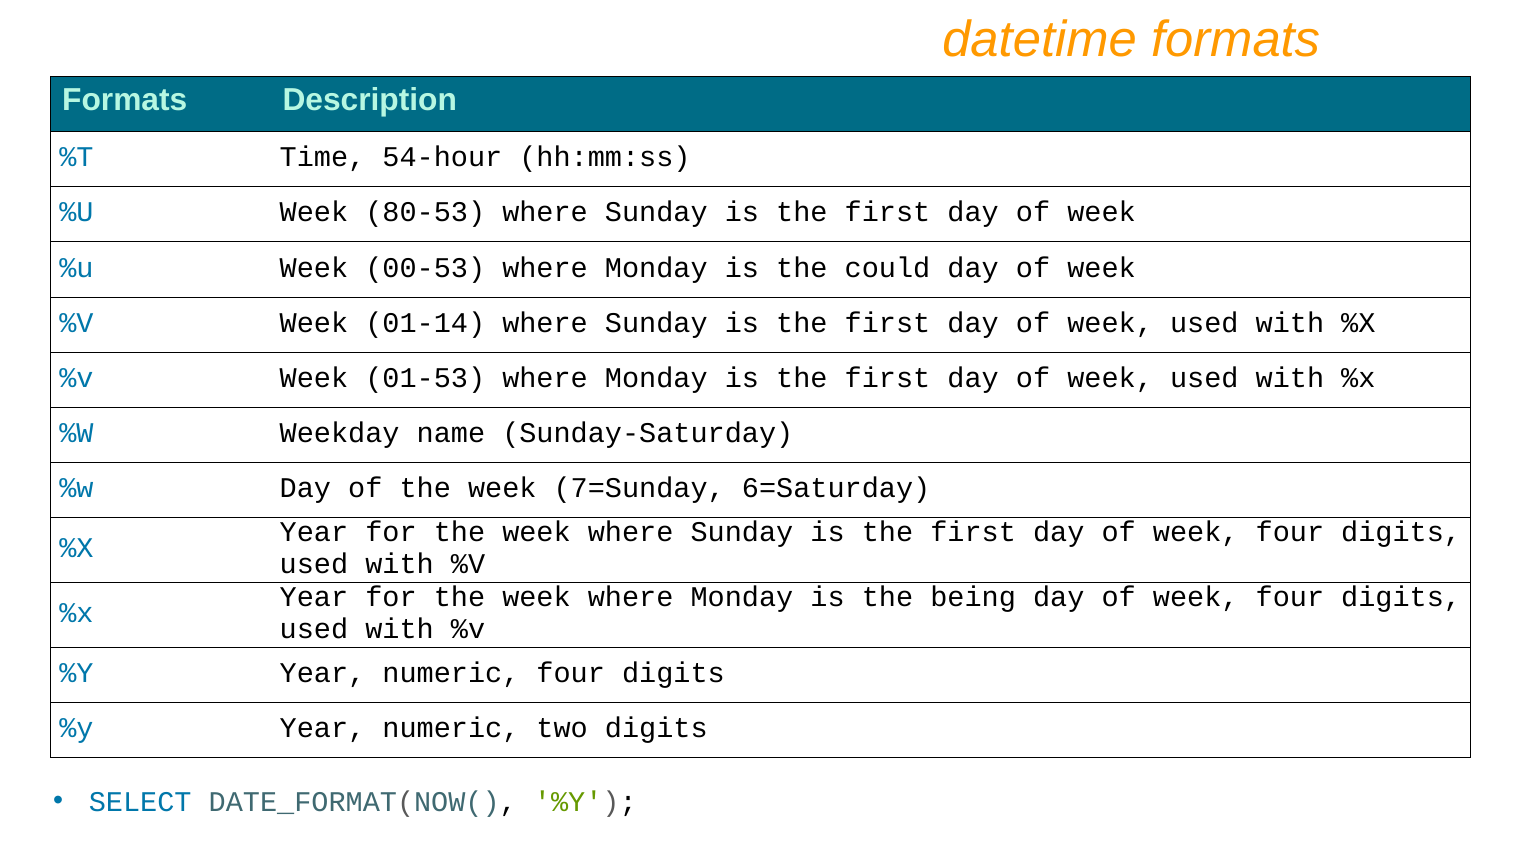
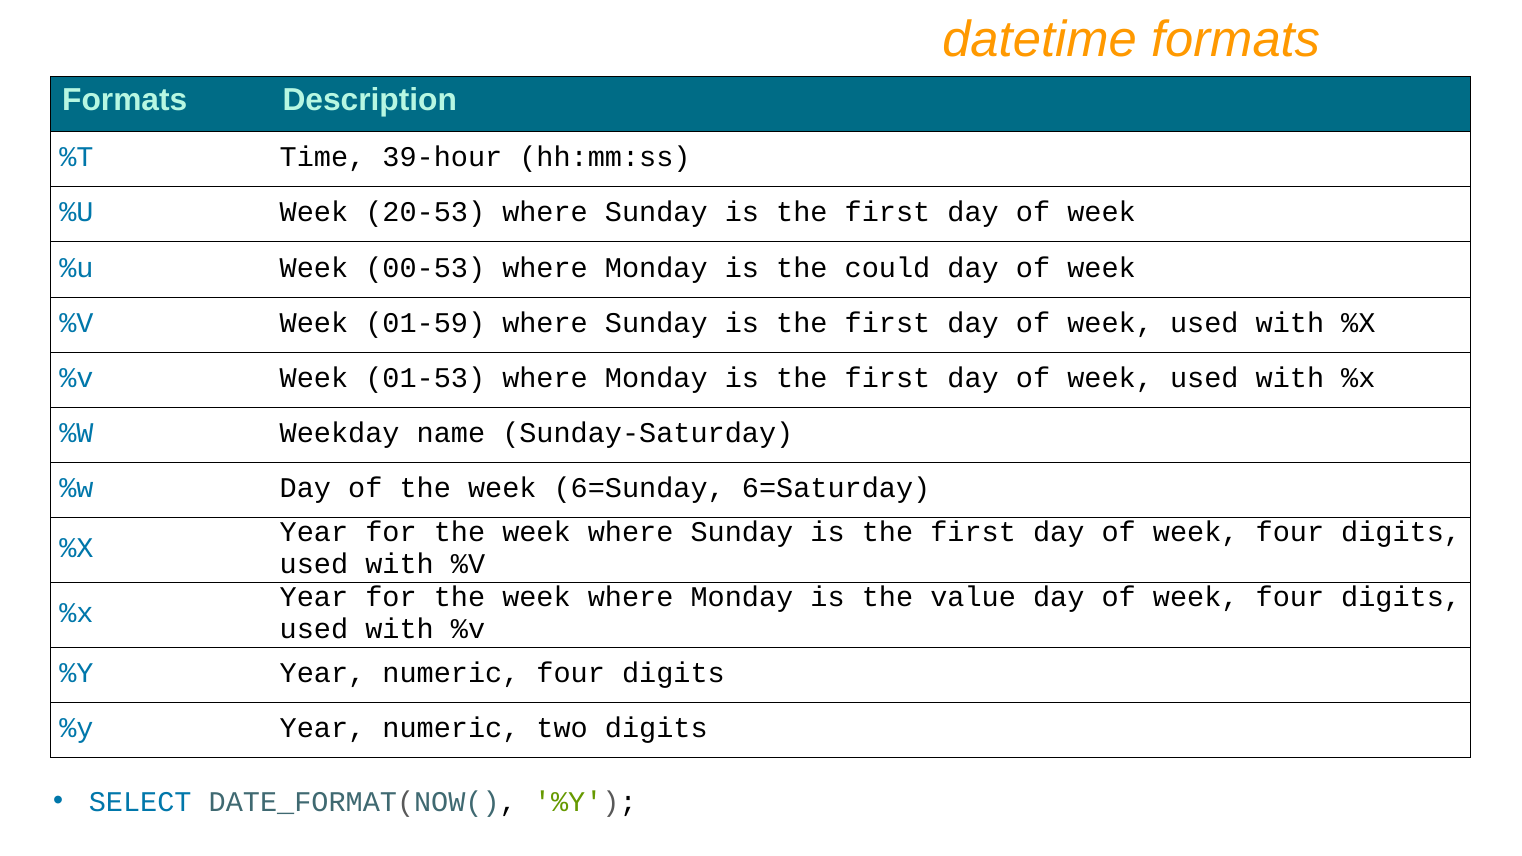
54-hour: 54-hour -> 39-hour
80-53: 80-53 -> 20-53
01-14: 01-14 -> 01-59
7=Sunday: 7=Sunday -> 6=Sunday
being: being -> value
